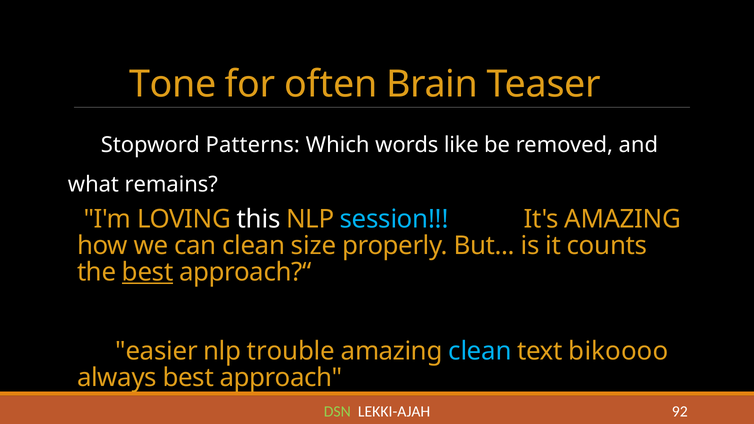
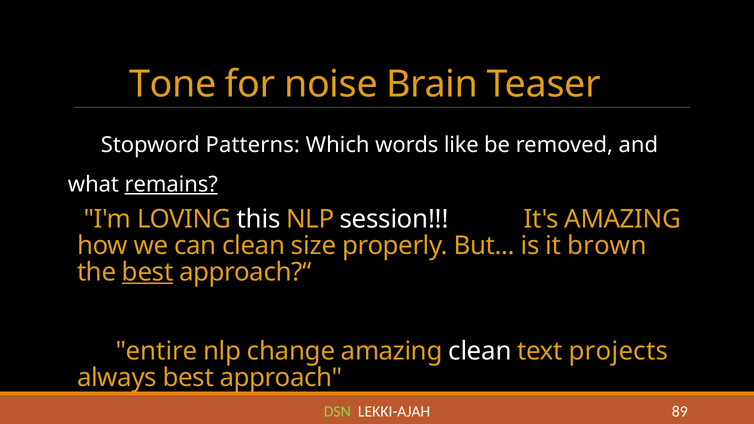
often: often -> noise
remains underline: none -> present
session colour: light blue -> white
counts: counts -> brown
easier: easier -> entire
trouble: trouble -> change
clean at (480, 351) colour: light blue -> white
bikoooo: bikoooo -> projects
92: 92 -> 89
